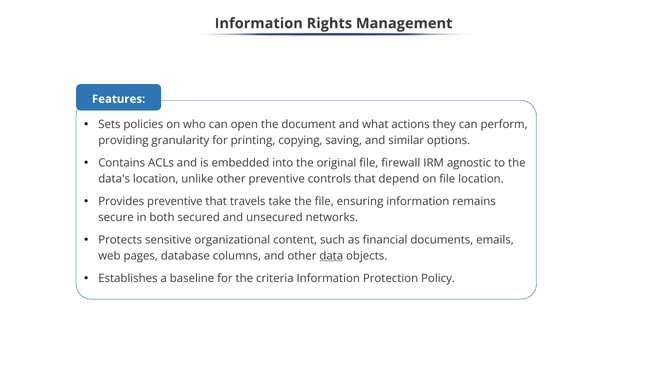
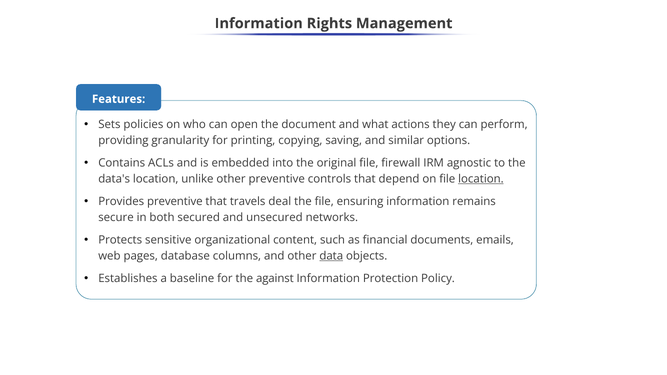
location at (481, 179) underline: none -> present
take: take -> deal
criteria: criteria -> against
